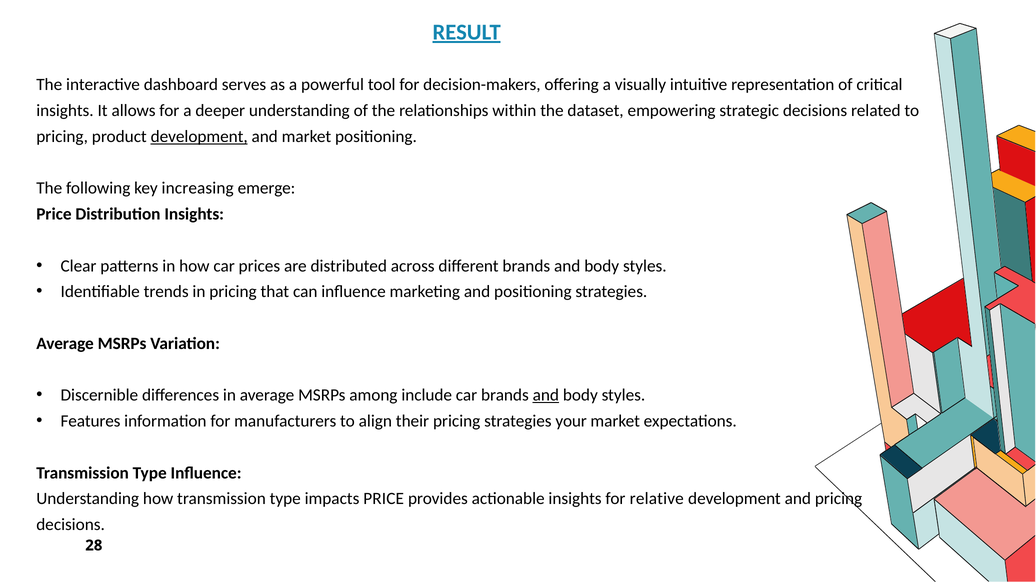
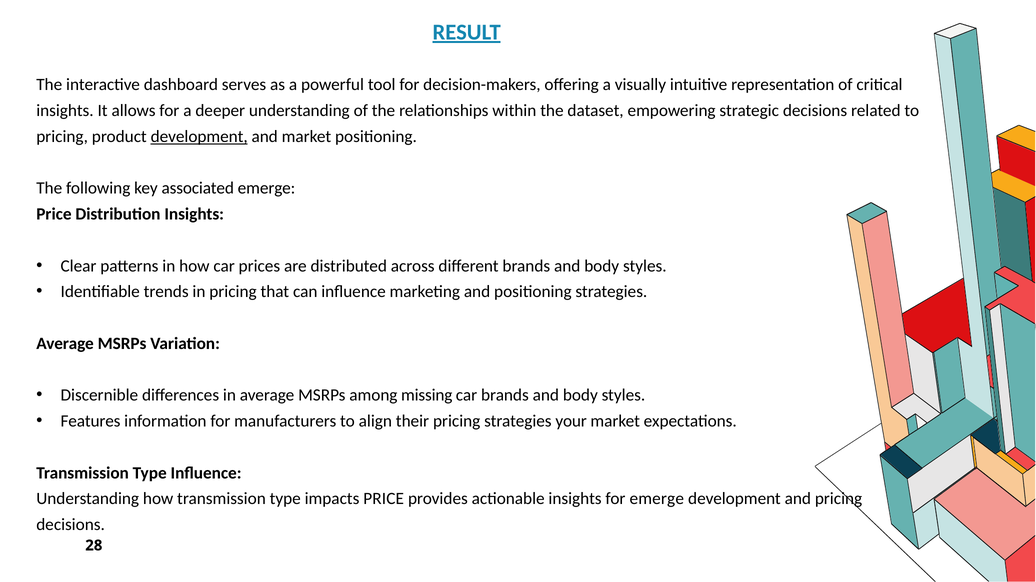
increasing: increasing -> associated
include: include -> missing
and at (546, 396) underline: present -> none
for relative: relative -> emerge
